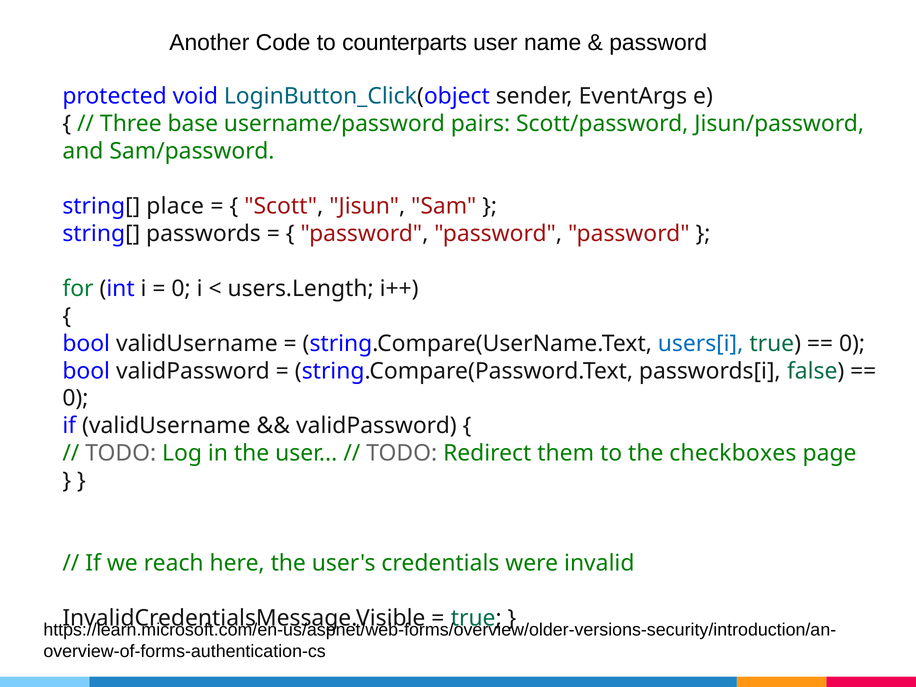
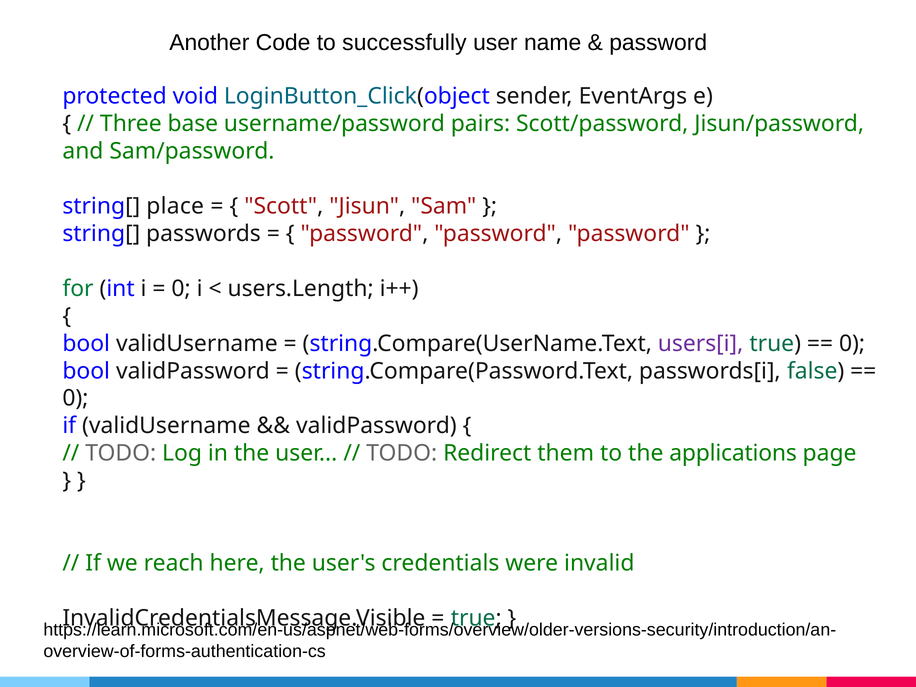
counterparts: counterparts -> successfully
users[i colour: blue -> purple
checkboxes: checkboxes -> applications
